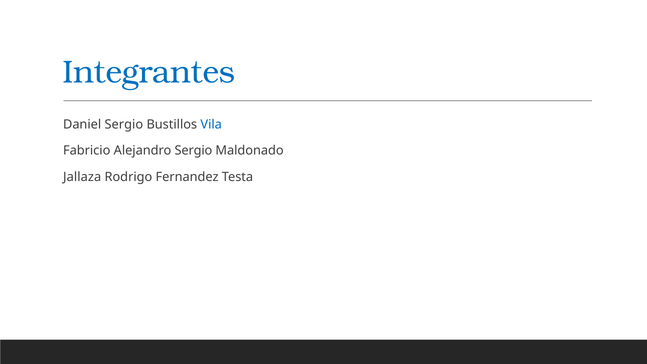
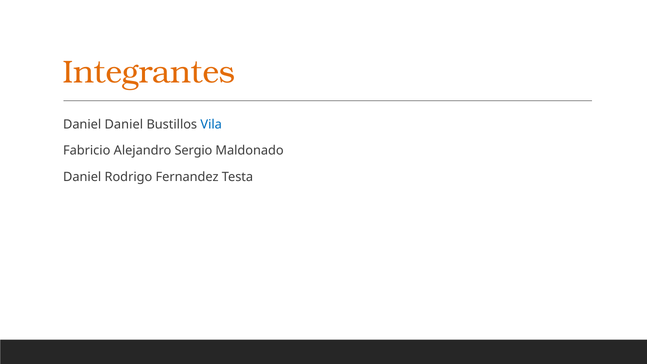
Integrantes colour: blue -> orange
Daniel Sergio: Sergio -> Daniel
Jallaza at (82, 177): Jallaza -> Daniel
